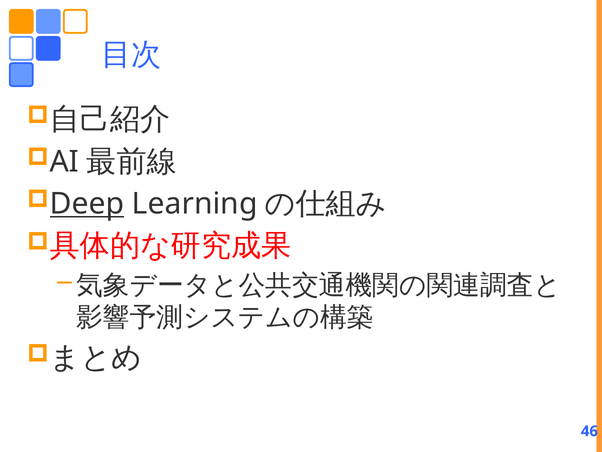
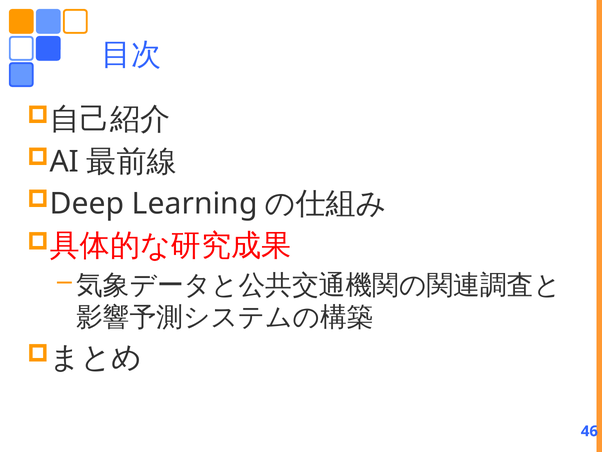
Deep underline: present -> none
